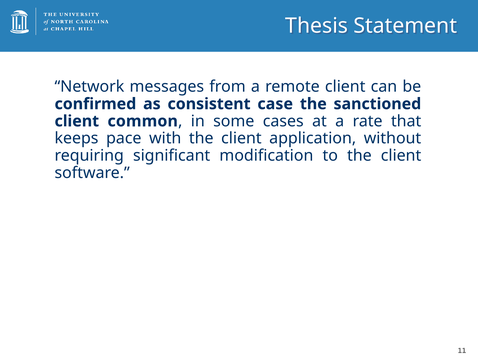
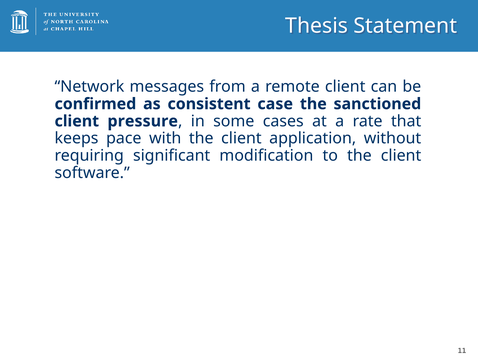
common: common -> pressure
